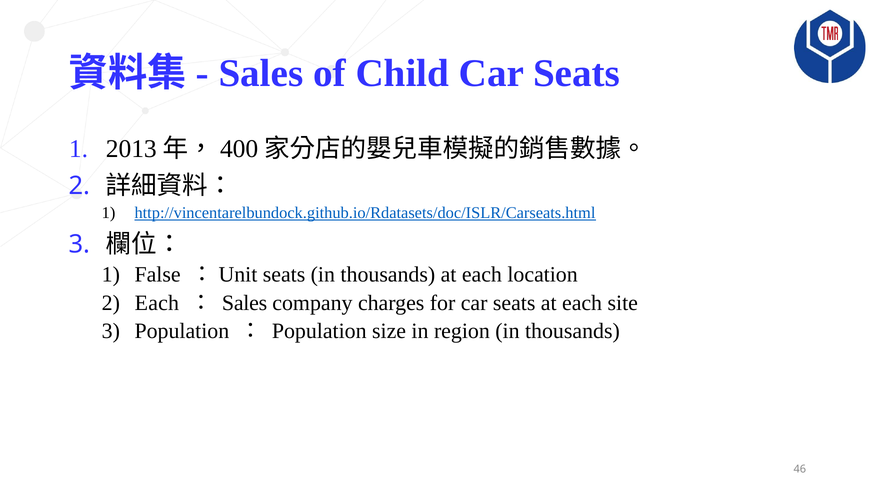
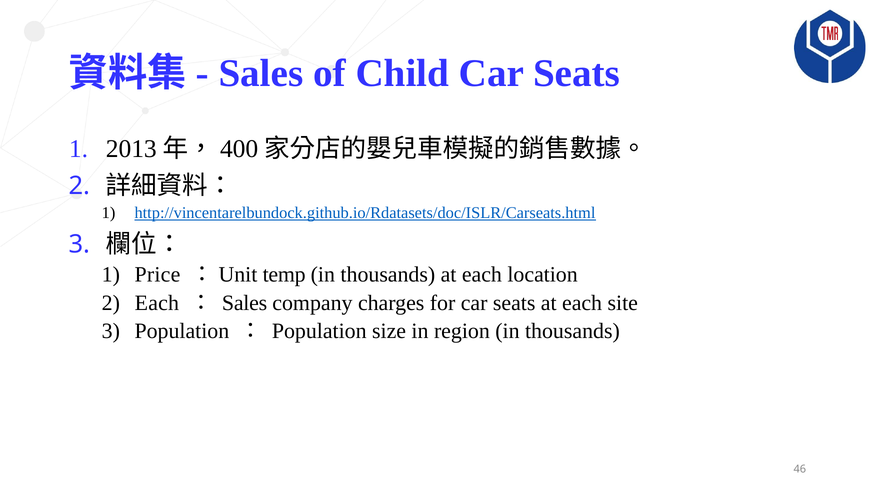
False: False -> Price
：Unit seats: seats -> temp
